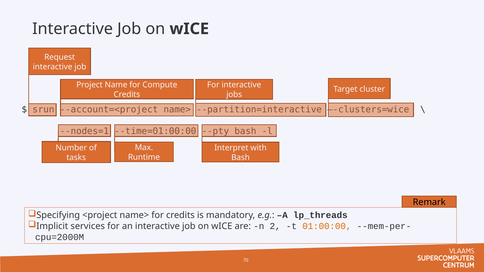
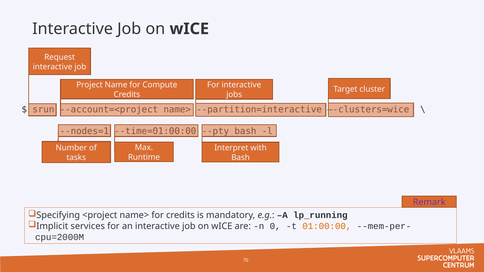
Remark colour: black -> purple
lp_threads: lp_threads -> lp_running
2: 2 -> 0
